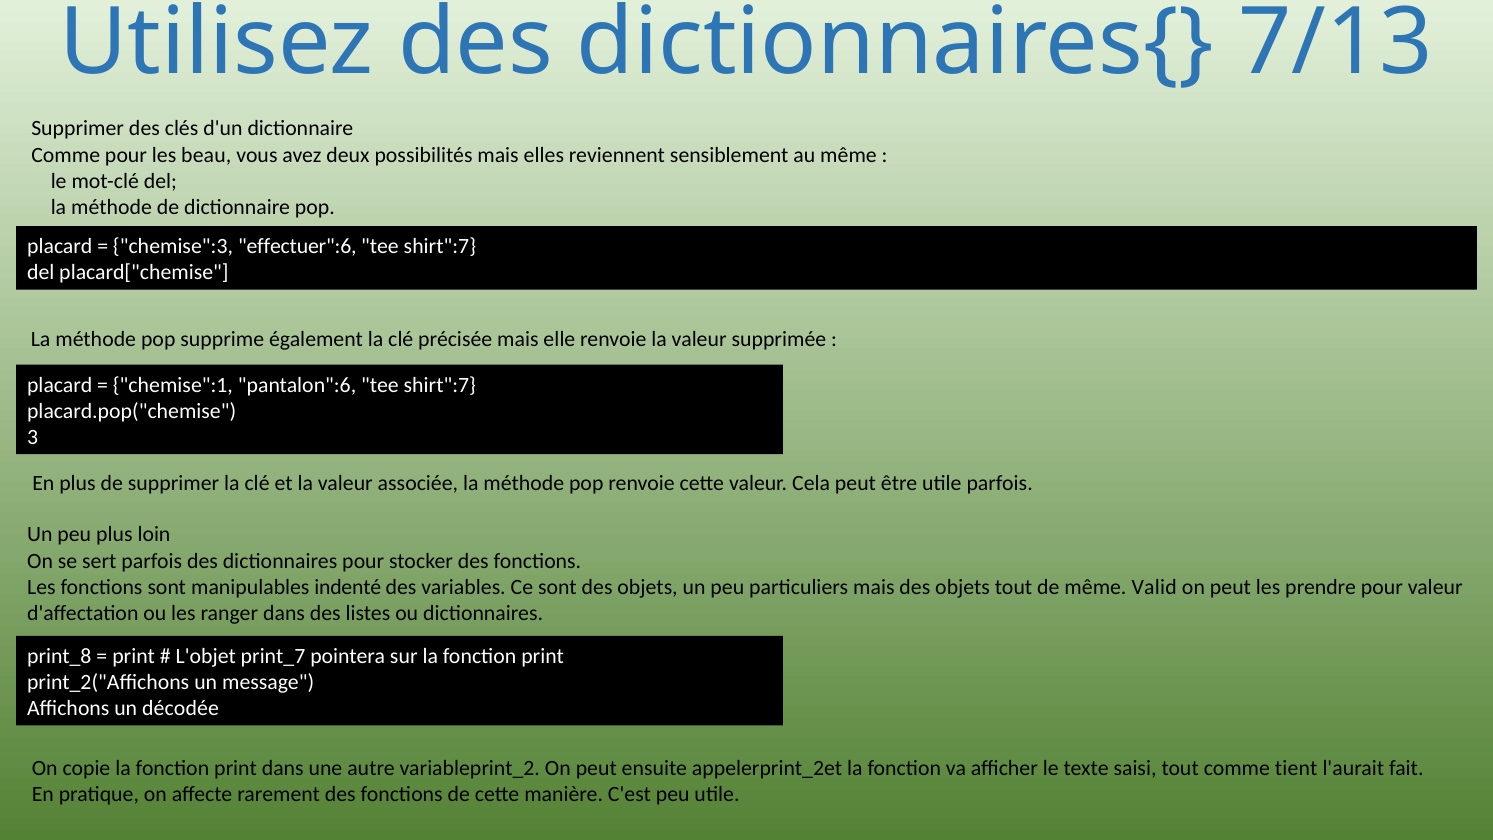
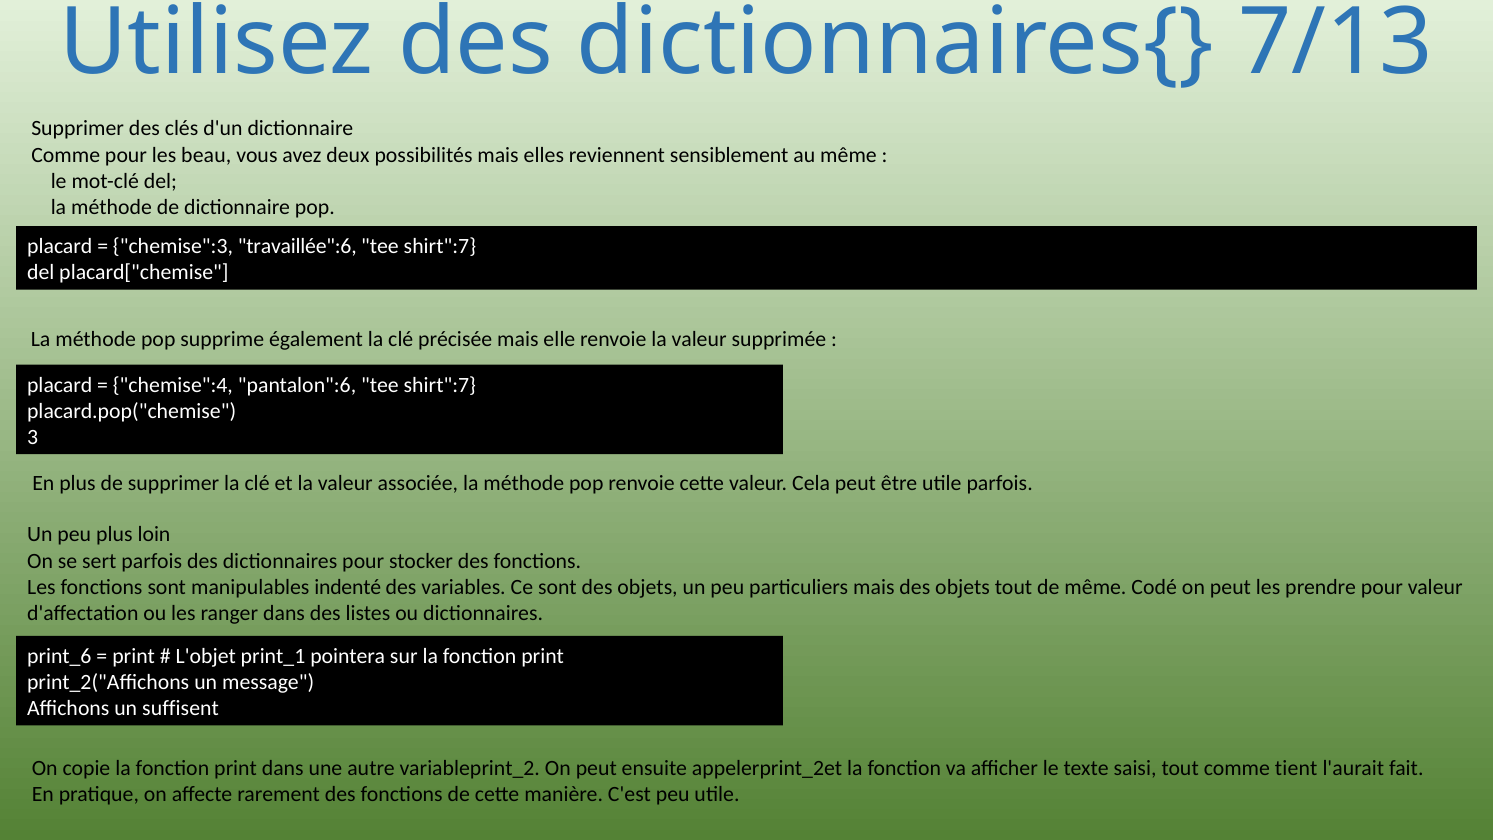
effectuer":6: effectuer":6 -> travaillée":6
chemise":1: chemise":1 -> chemise":4
Valid: Valid -> Codé
print_8: print_8 -> print_6
print_7: print_7 -> print_1
décodée: décodée -> suffisent
